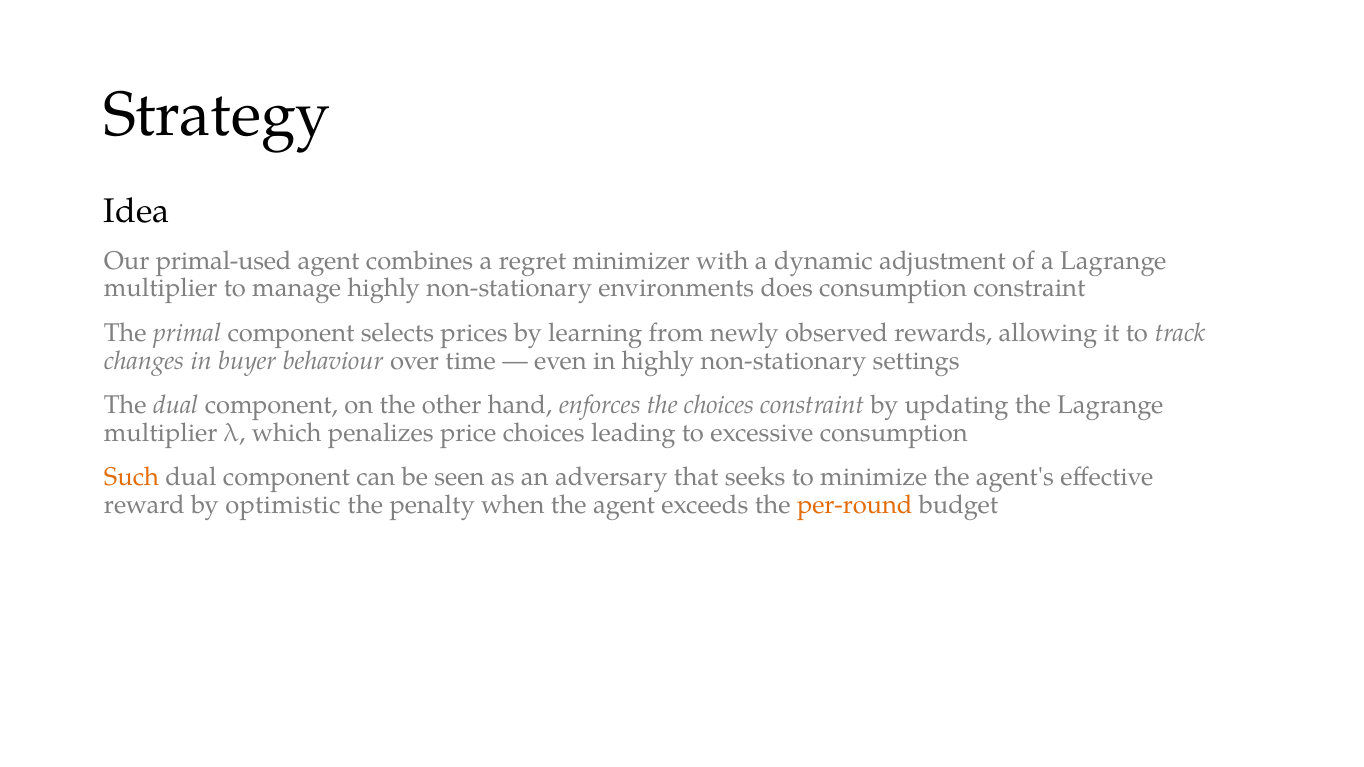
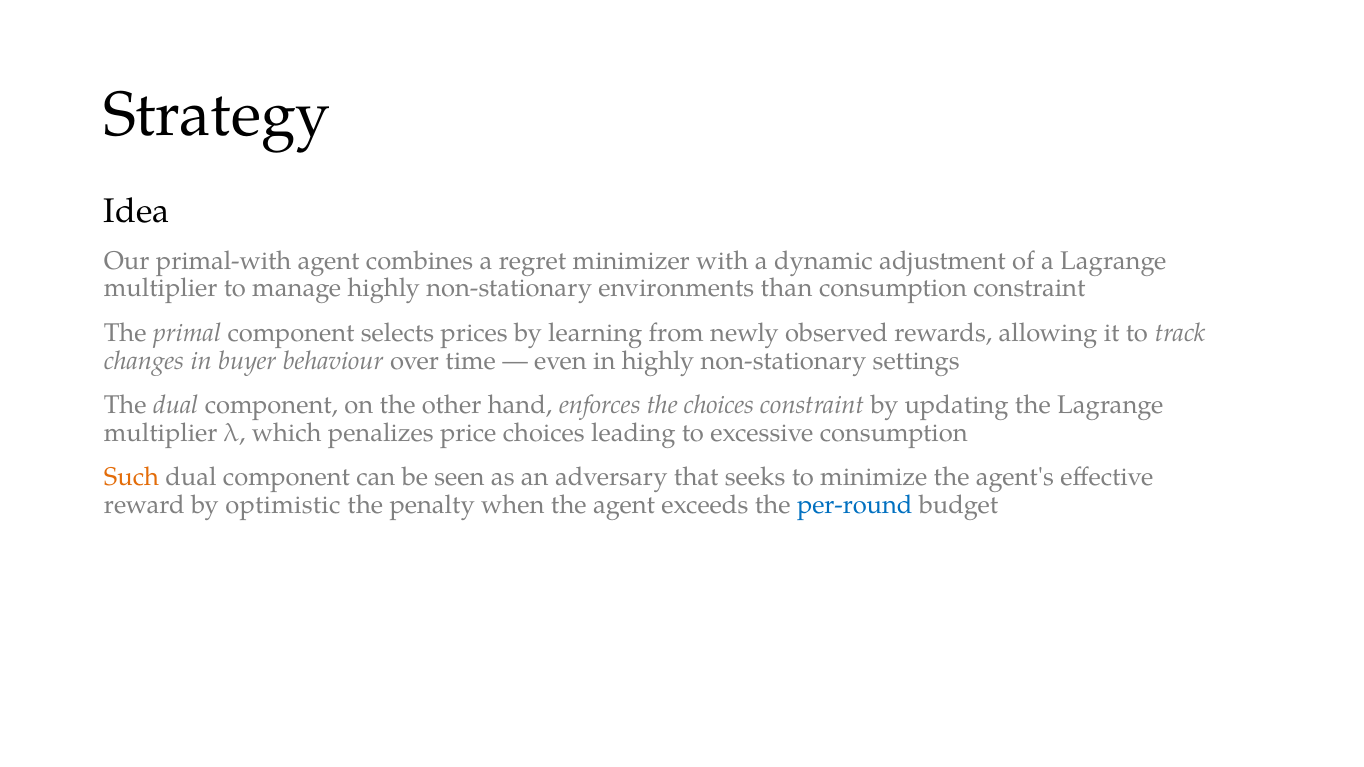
primal-used: primal-used -> primal-with
does: does -> than
per-round colour: orange -> blue
